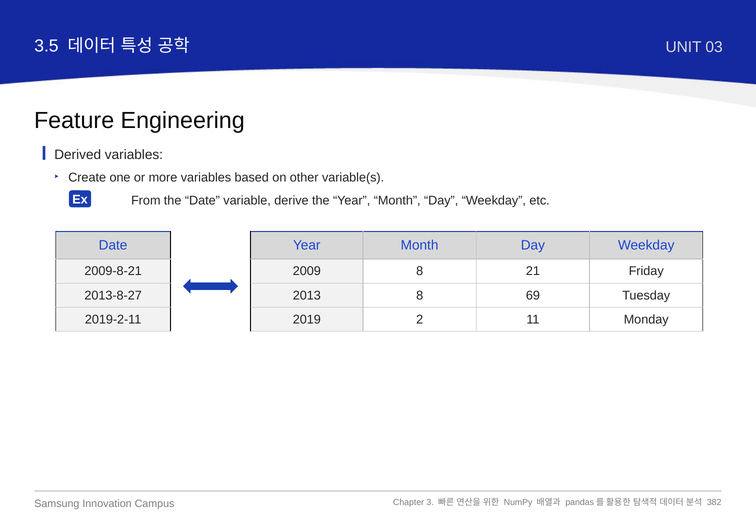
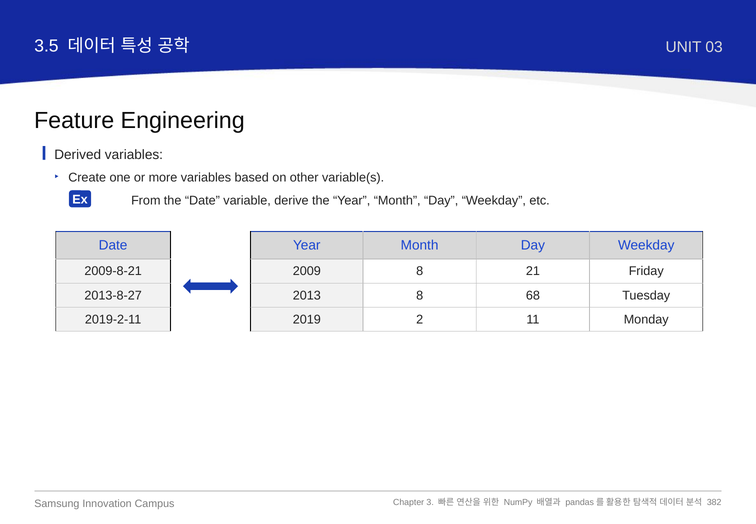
69: 69 -> 68
